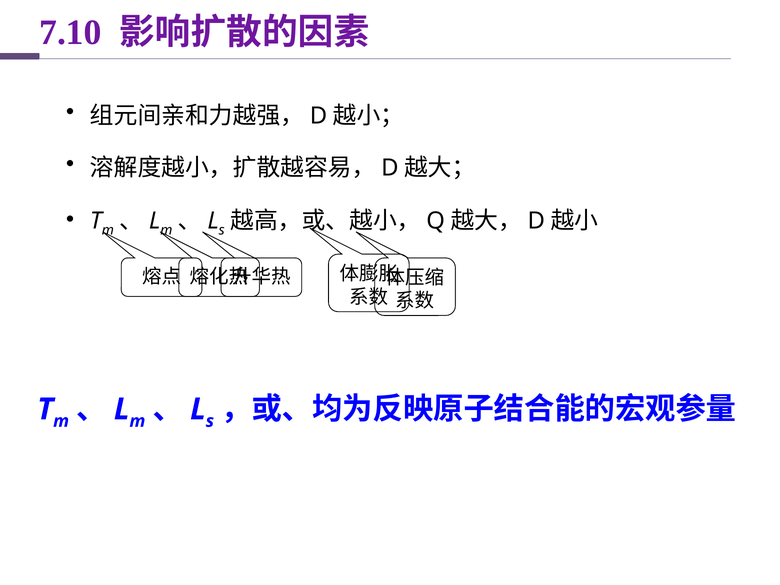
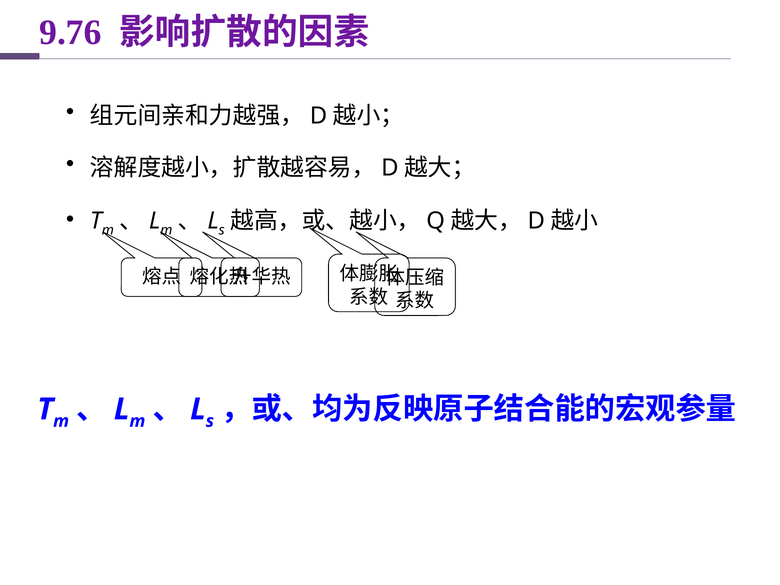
7.10: 7.10 -> 9.76
